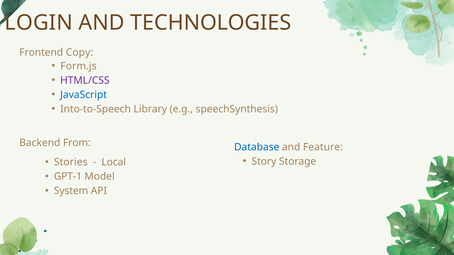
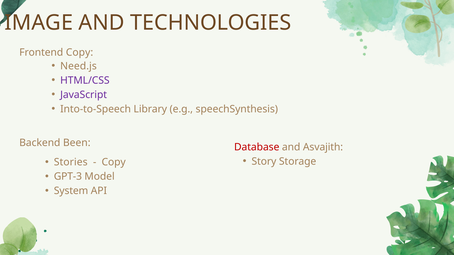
LOGIN: LOGIN -> IMAGE
Form.js: Form.js -> Need.js
JavaScript colour: blue -> purple
From: From -> Been
Database colour: blue -> red
Feature: Feature -> Asvajith
Local at (114, 163): Local -> Copy
GPT-1: GPT-1 -> GPT-3
